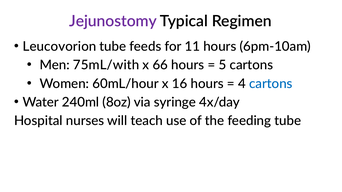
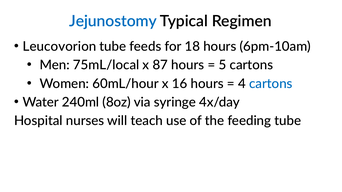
Jejunostomy colour: purple -> blue
11: 11 -> 18
75mL/with: 75mL/with -> 75mL/local
66: 66 -> 87
